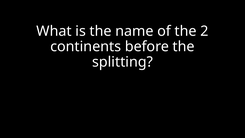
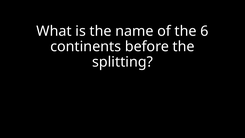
2: 2 -> 6
